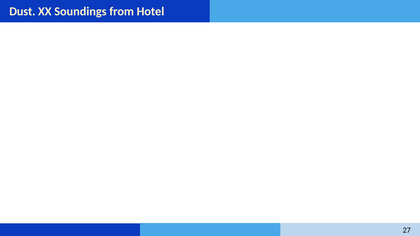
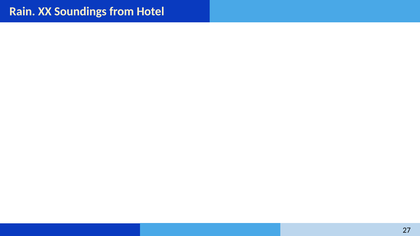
Dust: Dust -> Rain
